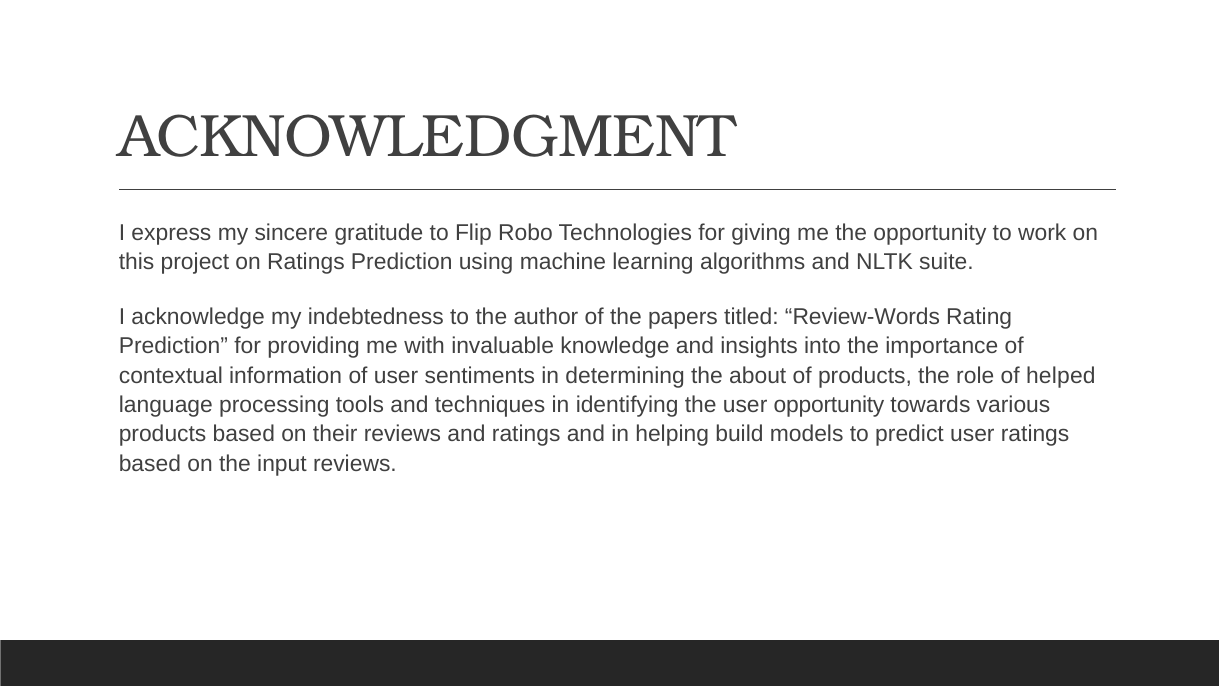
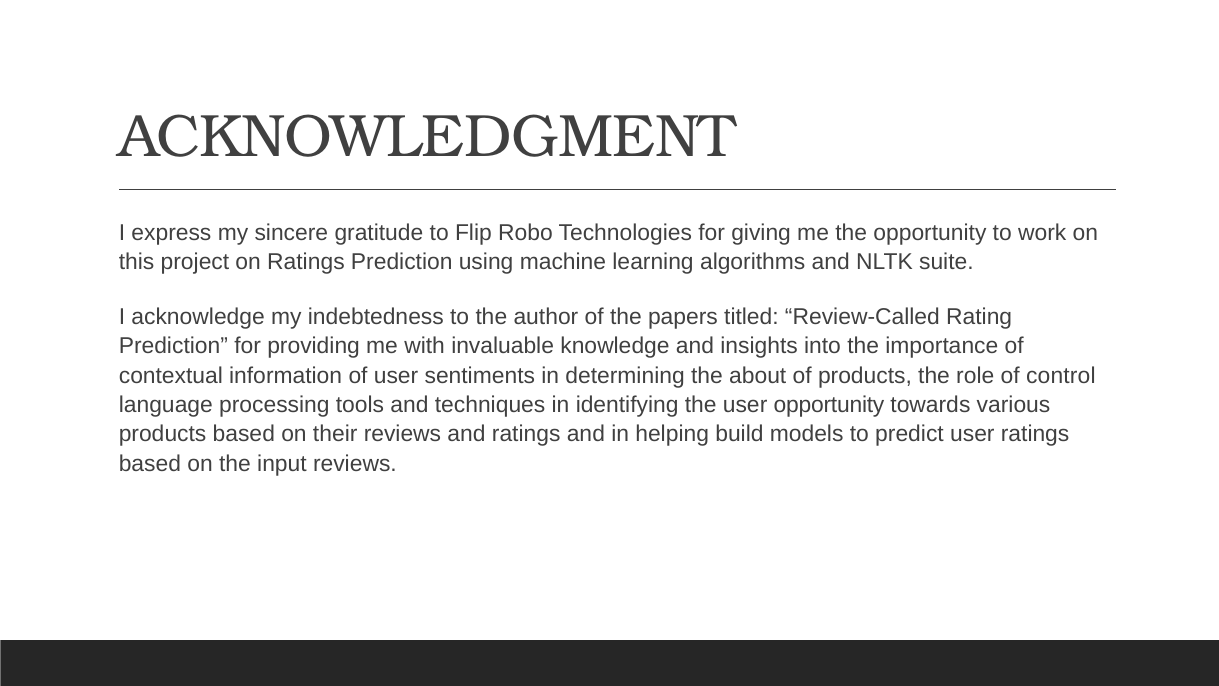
Review-Words: Review-Words -> Review-Called
helped: helped -> control
